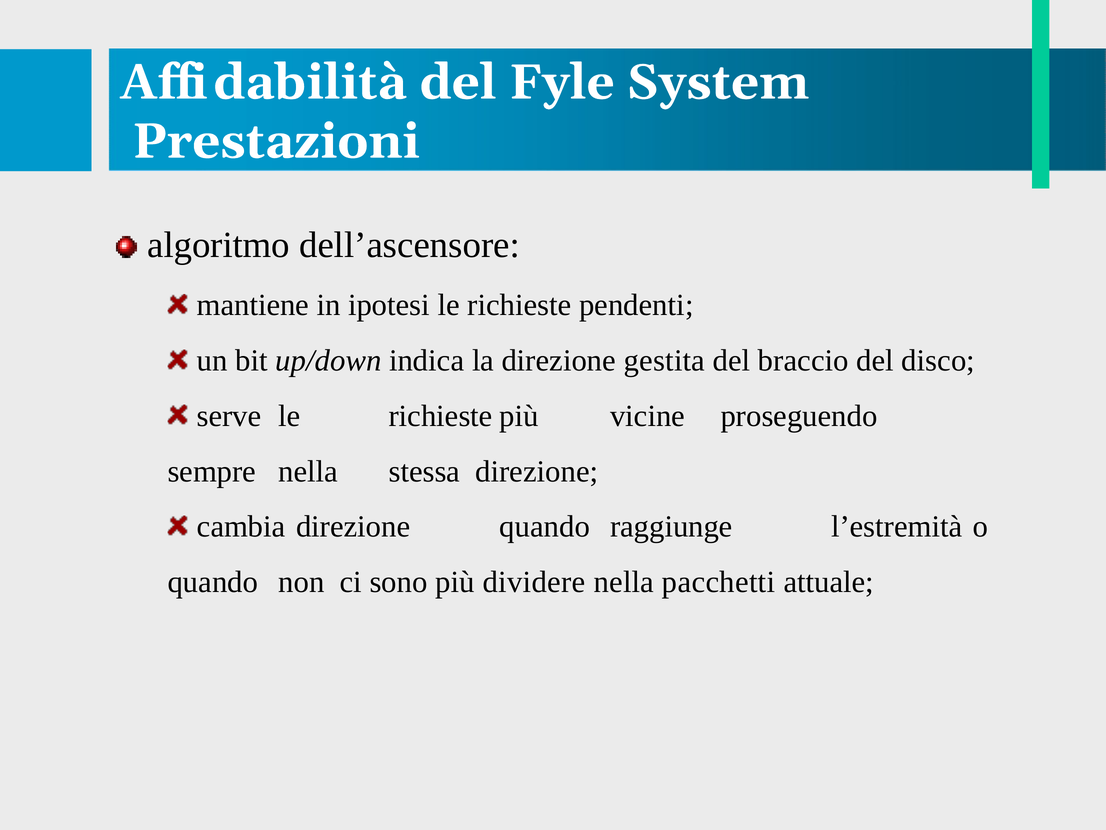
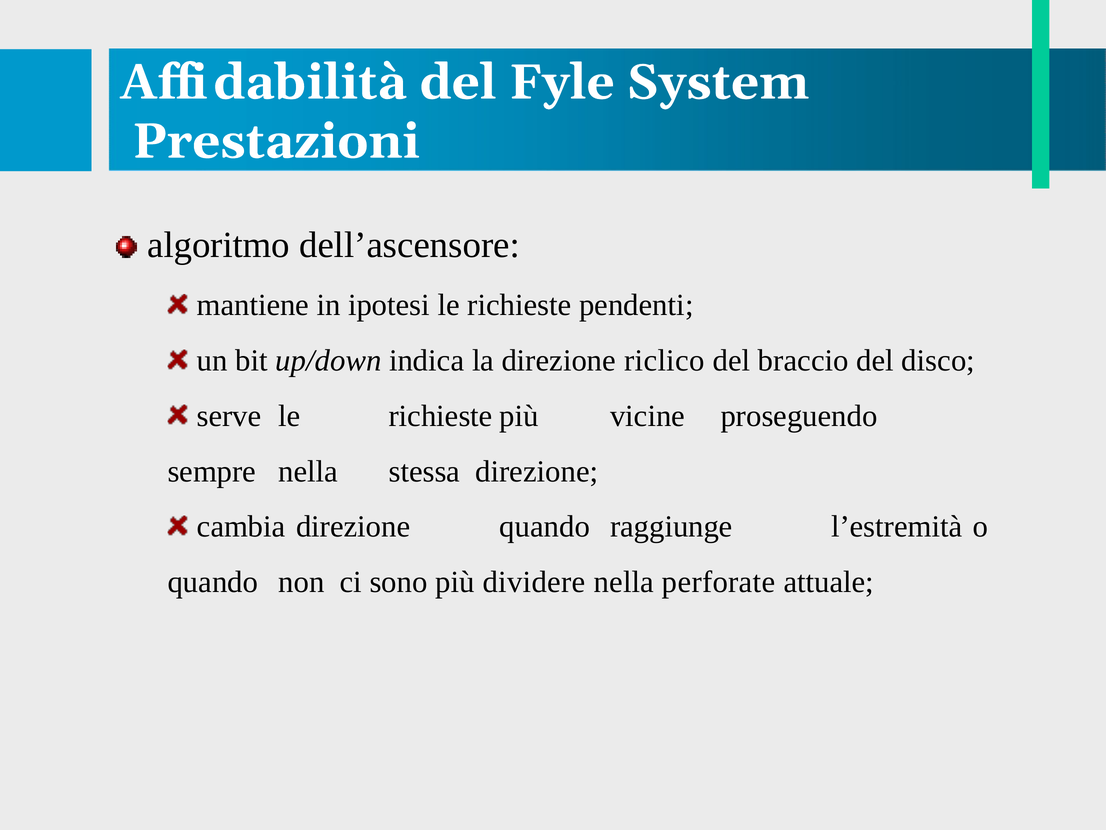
gestita: gestita -> riclico
pacchetti: pacchetti -> perforate
